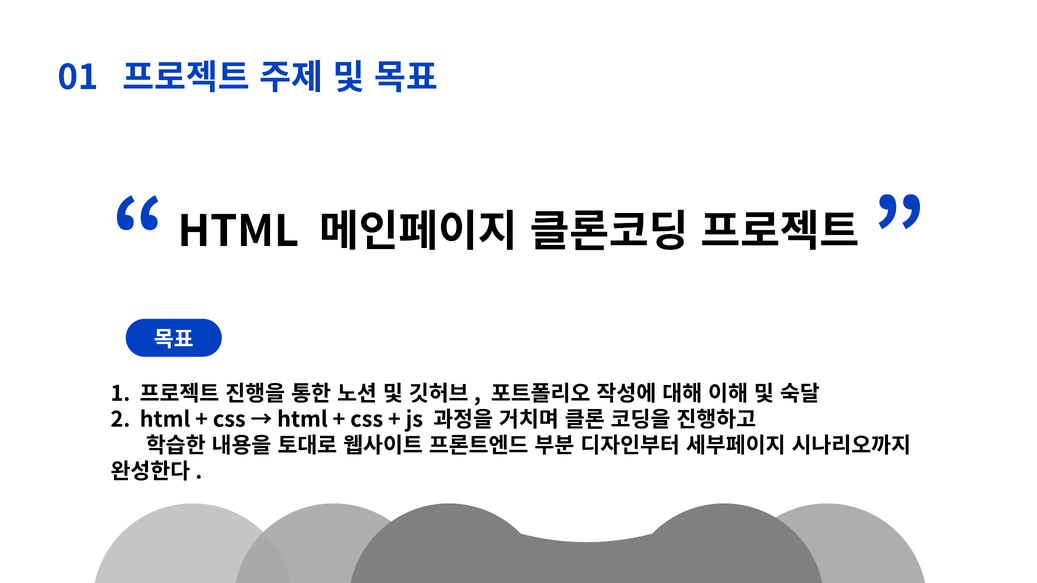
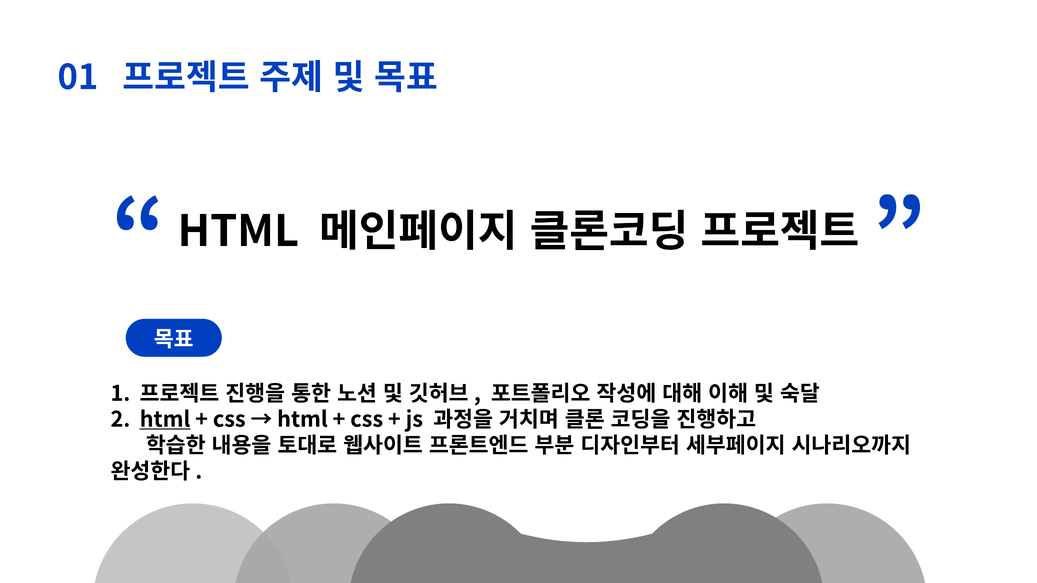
html at (165, 420) underline: none -> present
